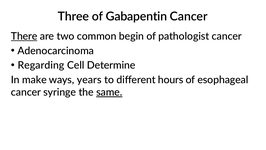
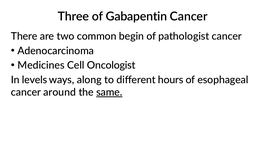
There underline: present -> none
Regarding: Regarding -> Medicines
Determine: Determine -> Oncologist
make: make -> levels
years: years -> along
syringe: syringe -> around
